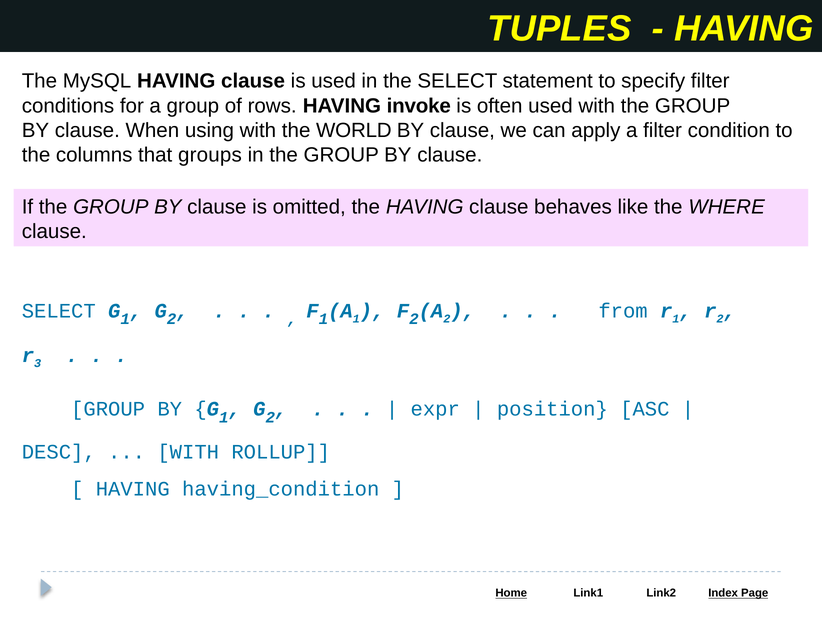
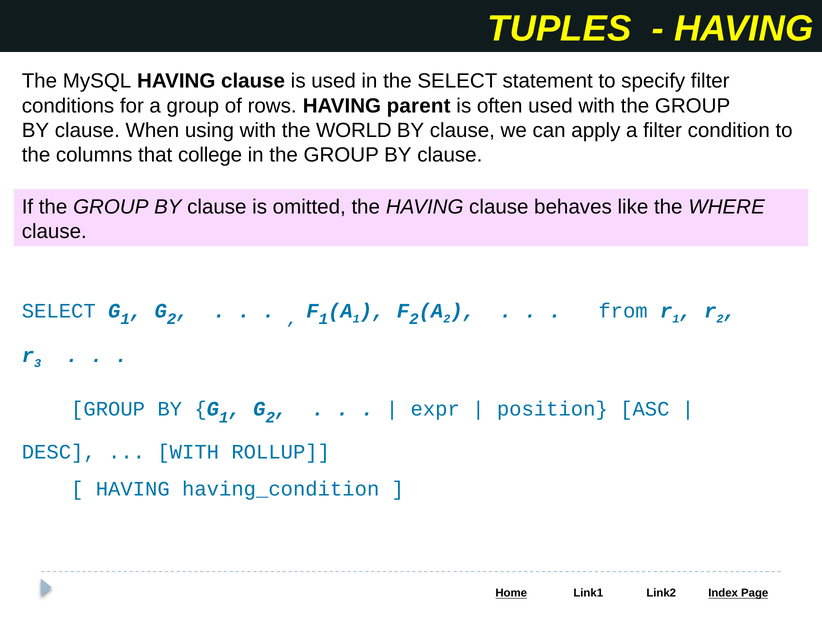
invoke: invoke -> parent
groups: groups -> college
